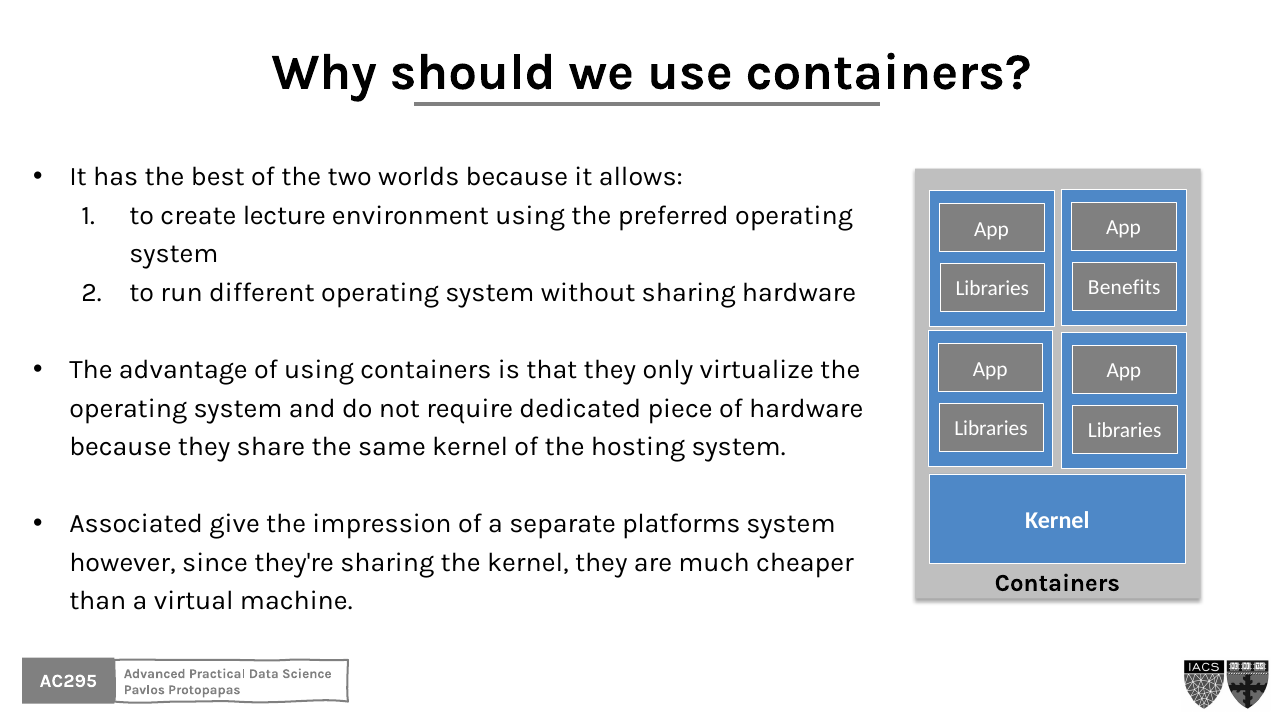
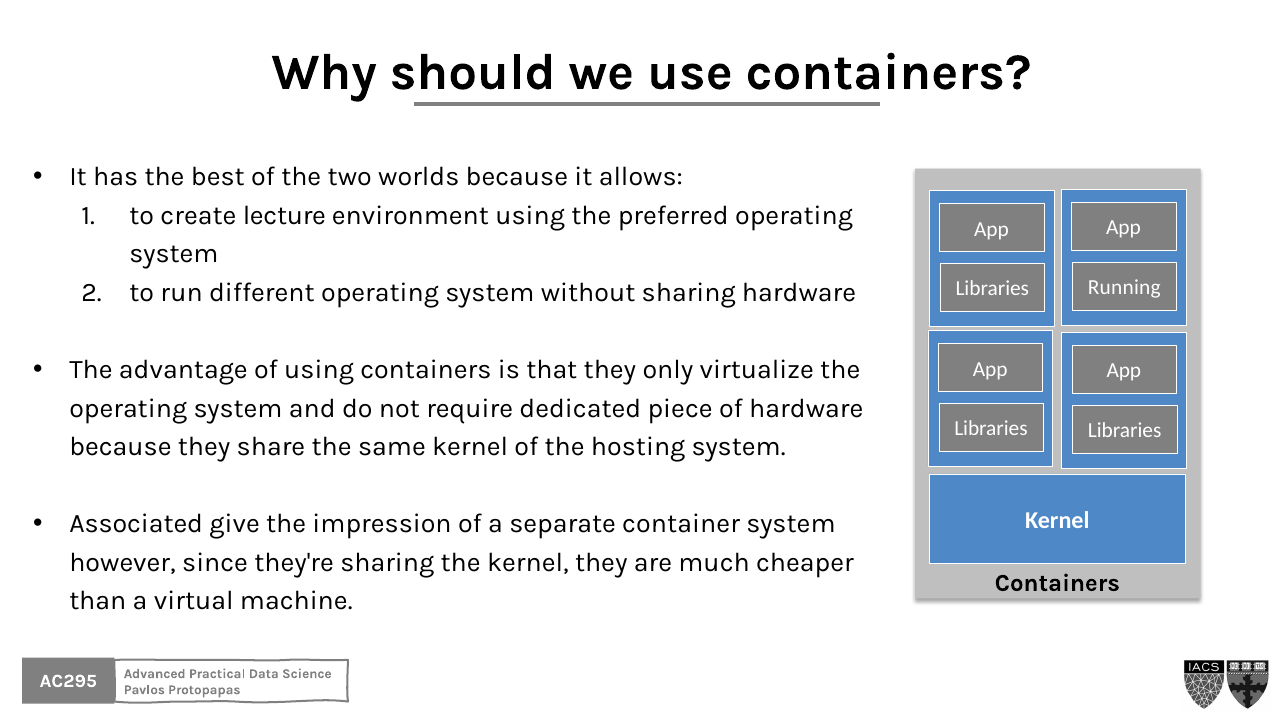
Benefits: Benefits -> Running
platforms: platforms -> container
